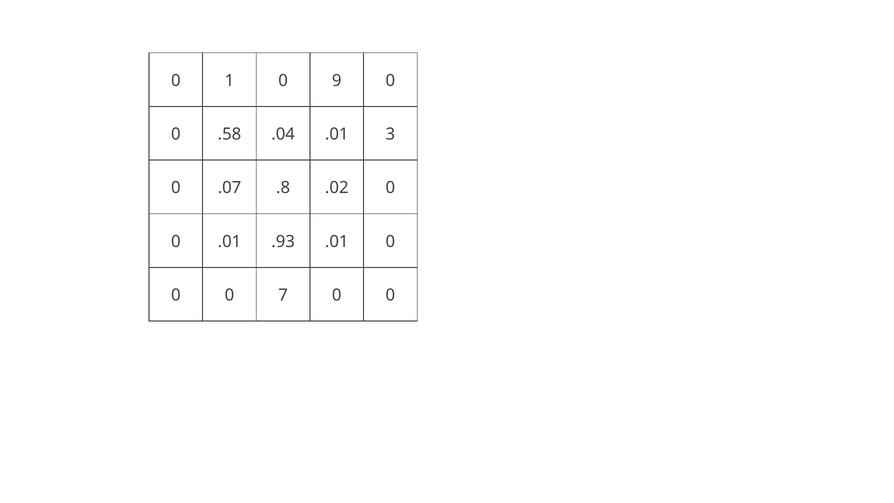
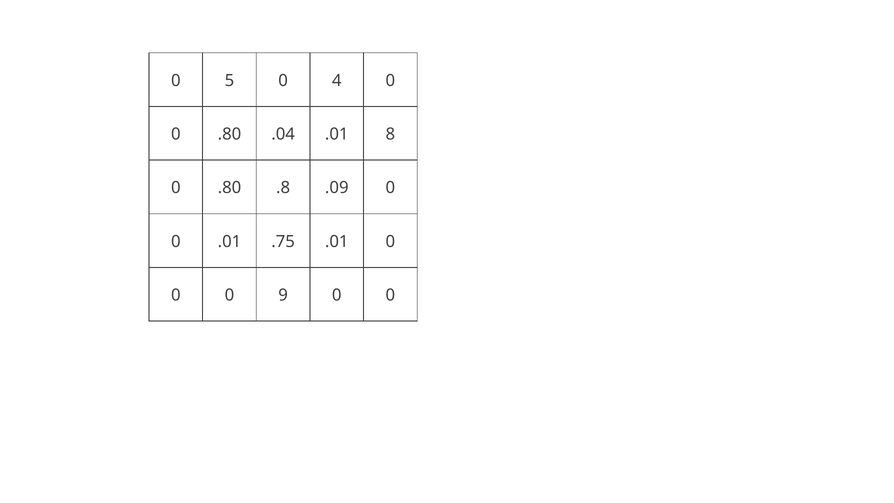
1: 1 -> 5
9: 9 -> 4
.58 at (229, 134): .58 -> .80
3: 3 -> 8
.07 at (229, 188): .07 -> .80
.02: .02 -> .09
.93: .93 -> .75
7: 7 -> 9
